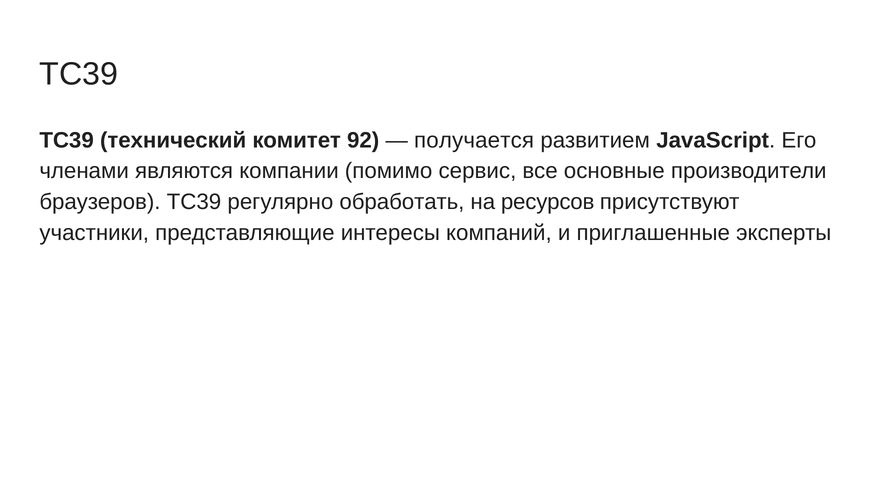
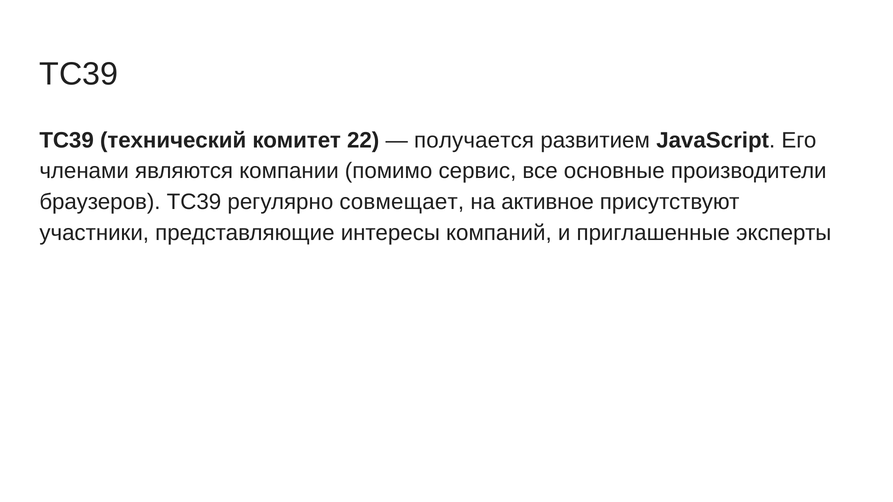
92: 92 -> 22
обработать: обработать -> совмещает
ресурсов: ресурсов -> активное
